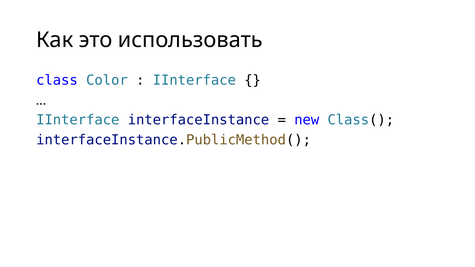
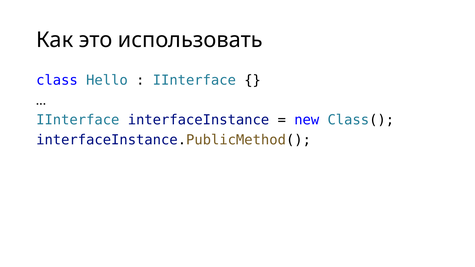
Color: Color -> Hello
